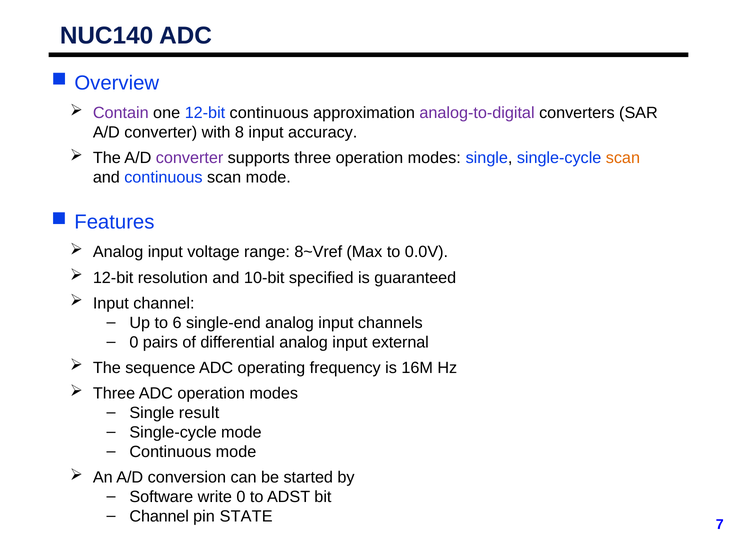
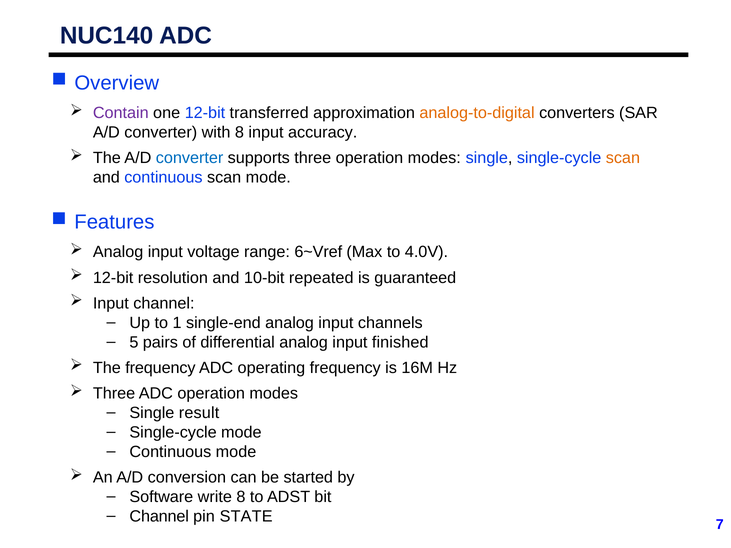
12-bit continuous: continuous -> transferred
analog-to-digital colour: purple -> orange
converter at (190, 158) colour: purple -> blue
8~Vref: 8~Vref -> 6~Vref
0.0V: 0.0V -> 4.0V
specified: specified -> repeated
6: 6 -> 1
0 at (134, 342): 0 -> 5
external: external -> finished
The sequence: sequence -> frequency
write 0: 0 -> 8
